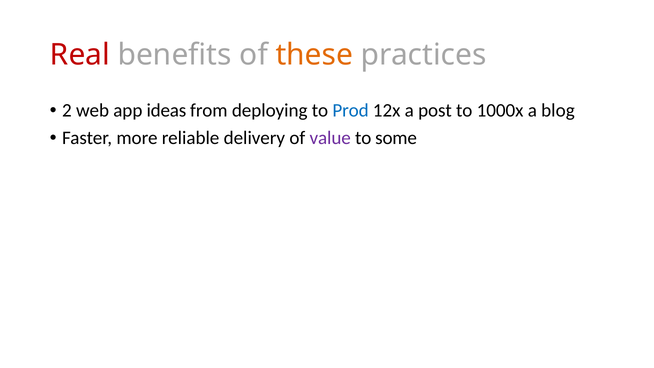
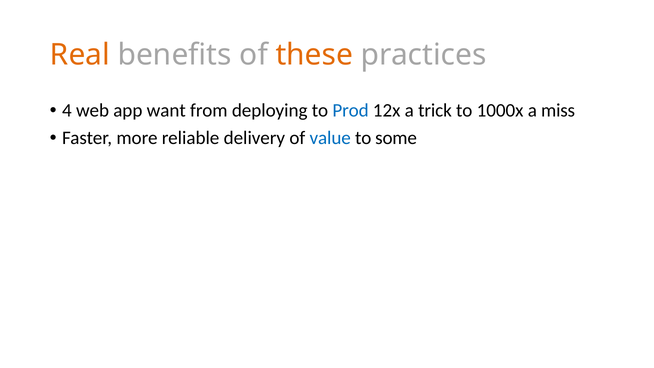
Real colour: red -> orange
2: 2 -> 4
ideas: ideas -> want
post: post -> trick
blog: blog -> miss
value colour: purple -> blue
